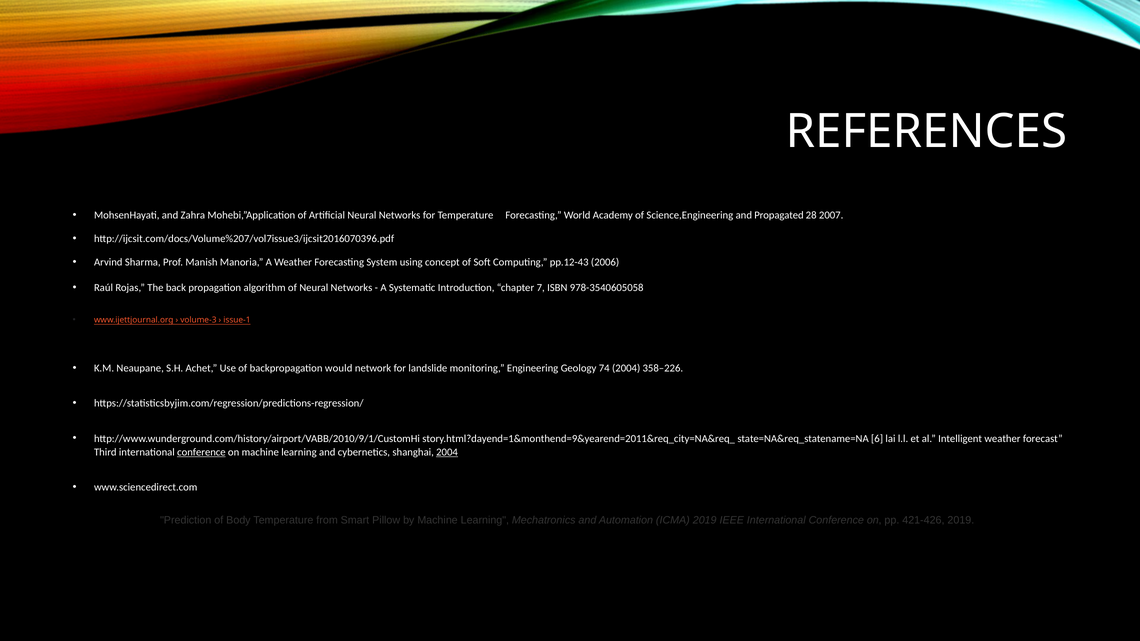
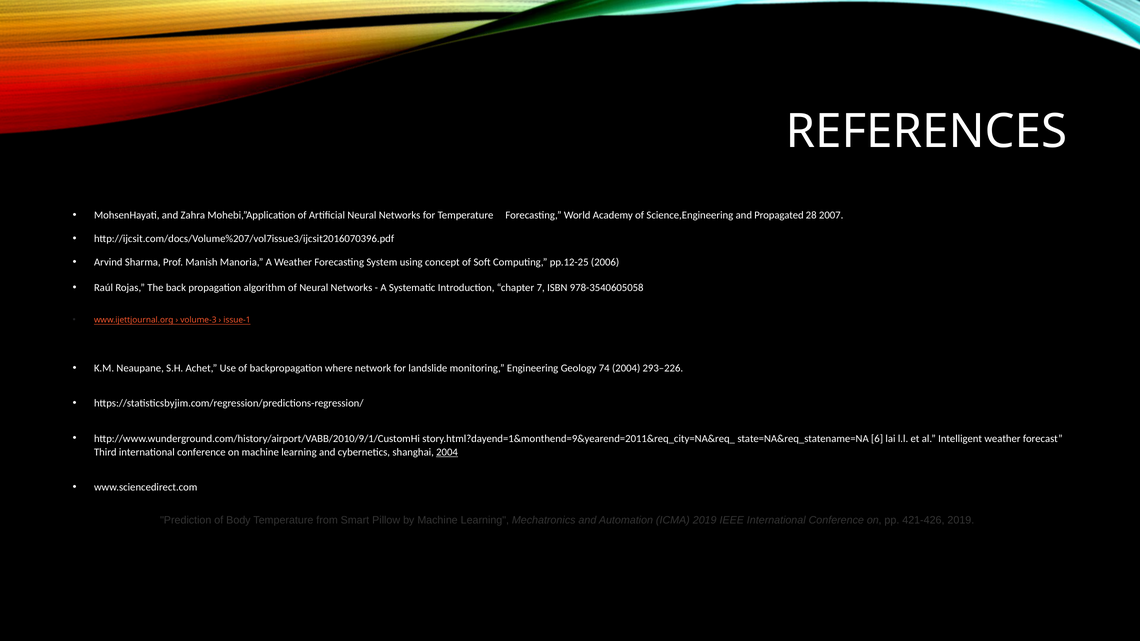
pp.12-43: pp.12-43 -> pp.12-25
would: would -> where
358–226: 358–226 -> 293–226
conference at (201, 452) underline: present -> none
